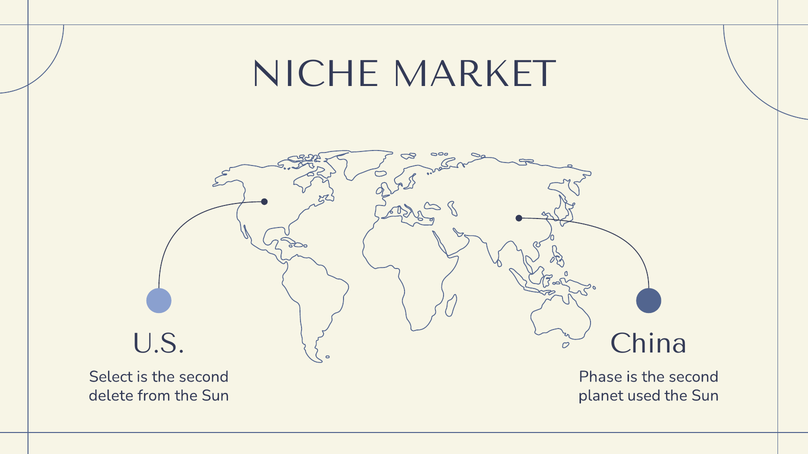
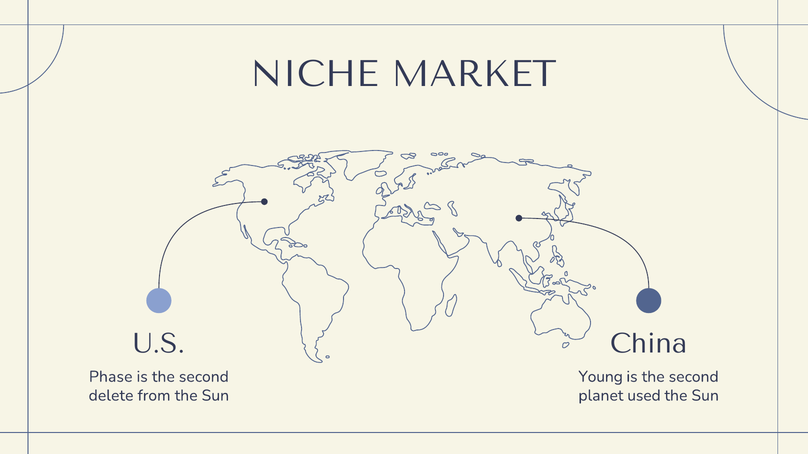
Select: Select -> Phase
Phase: Phase -> Young
